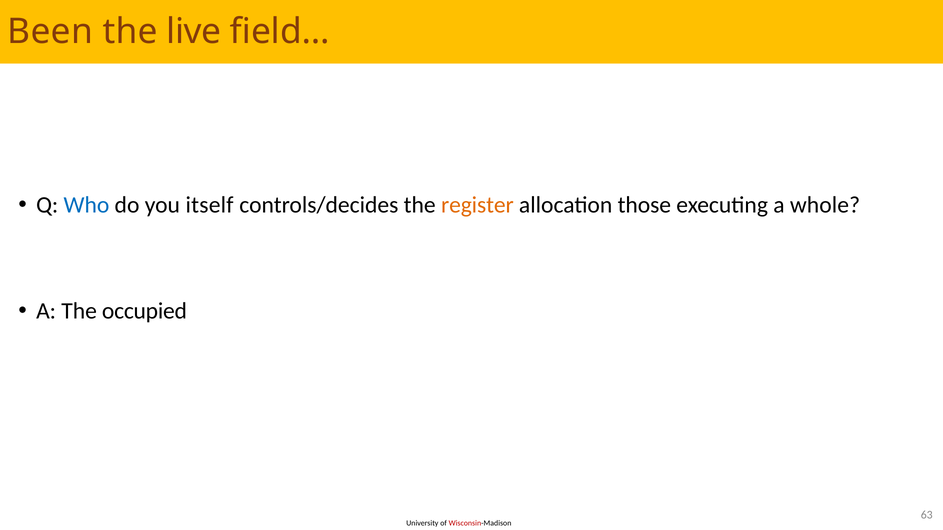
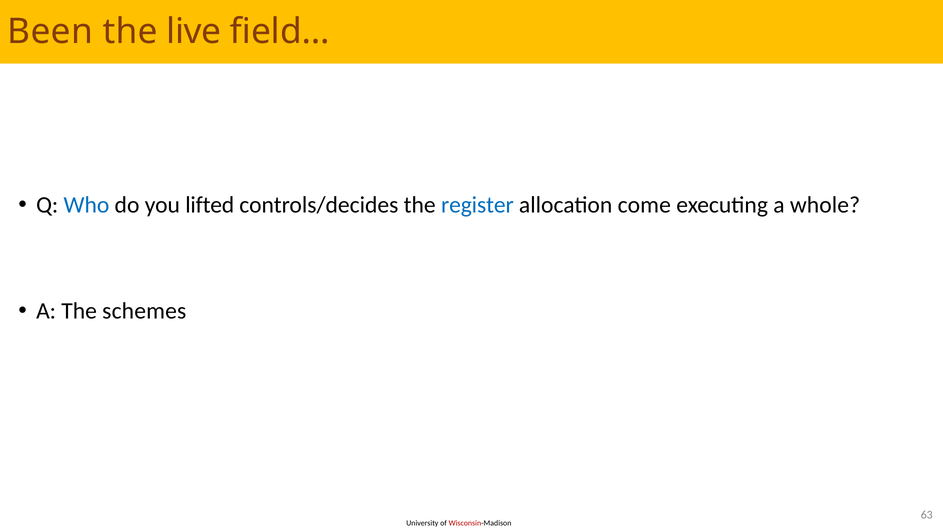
itself: itself -> lifted
register colour: orange -> blue
those: those -> come
occupied: occupied -> schemes
